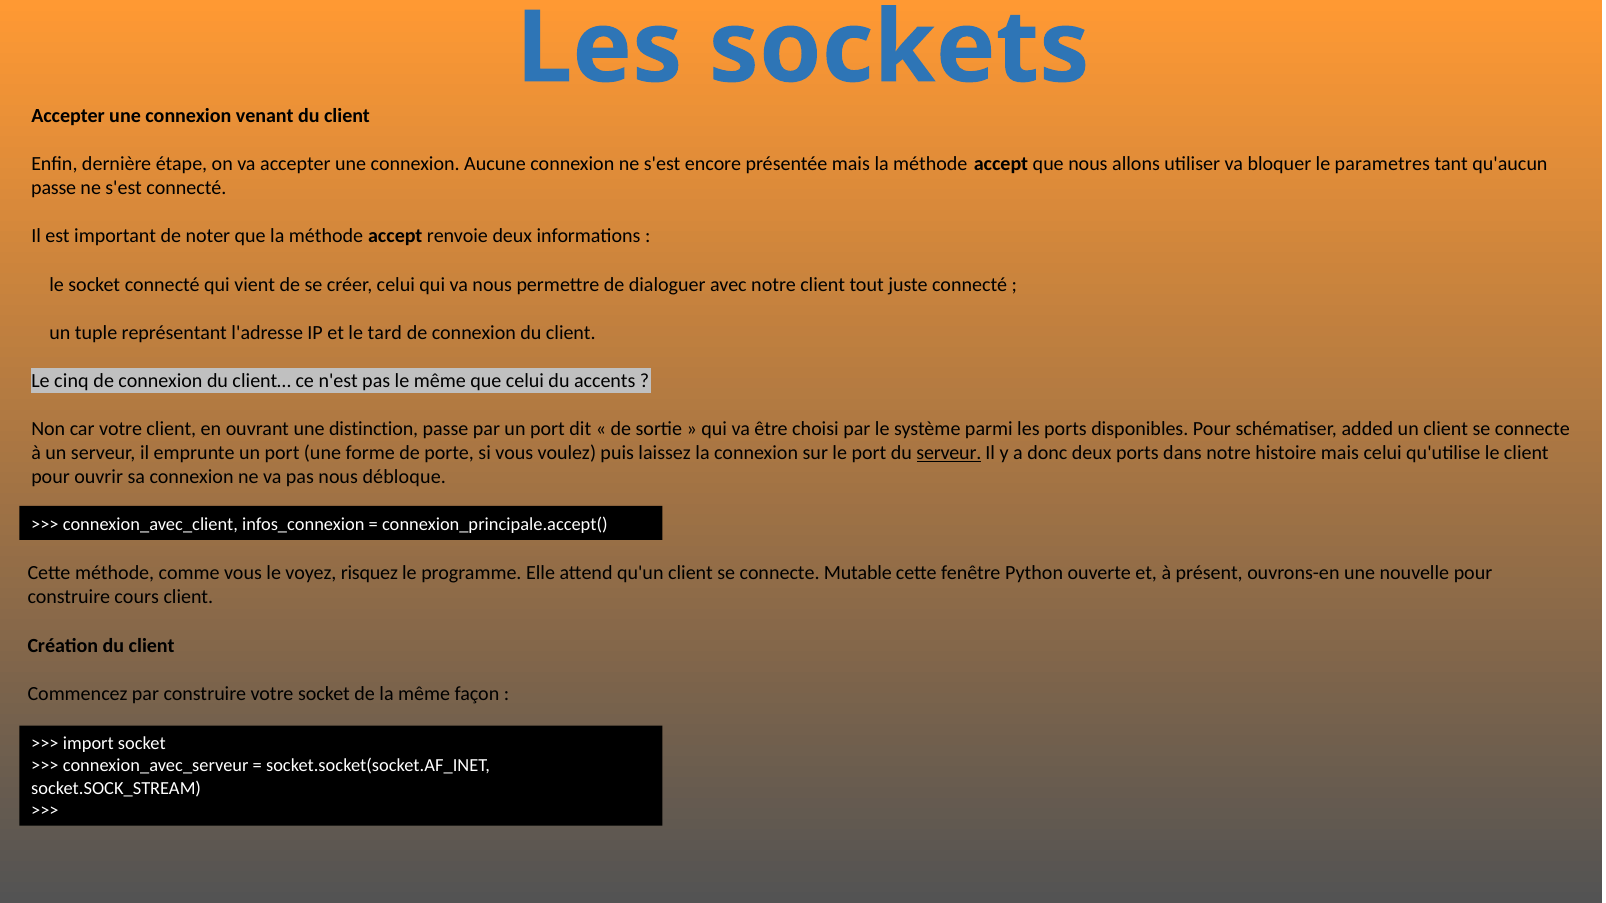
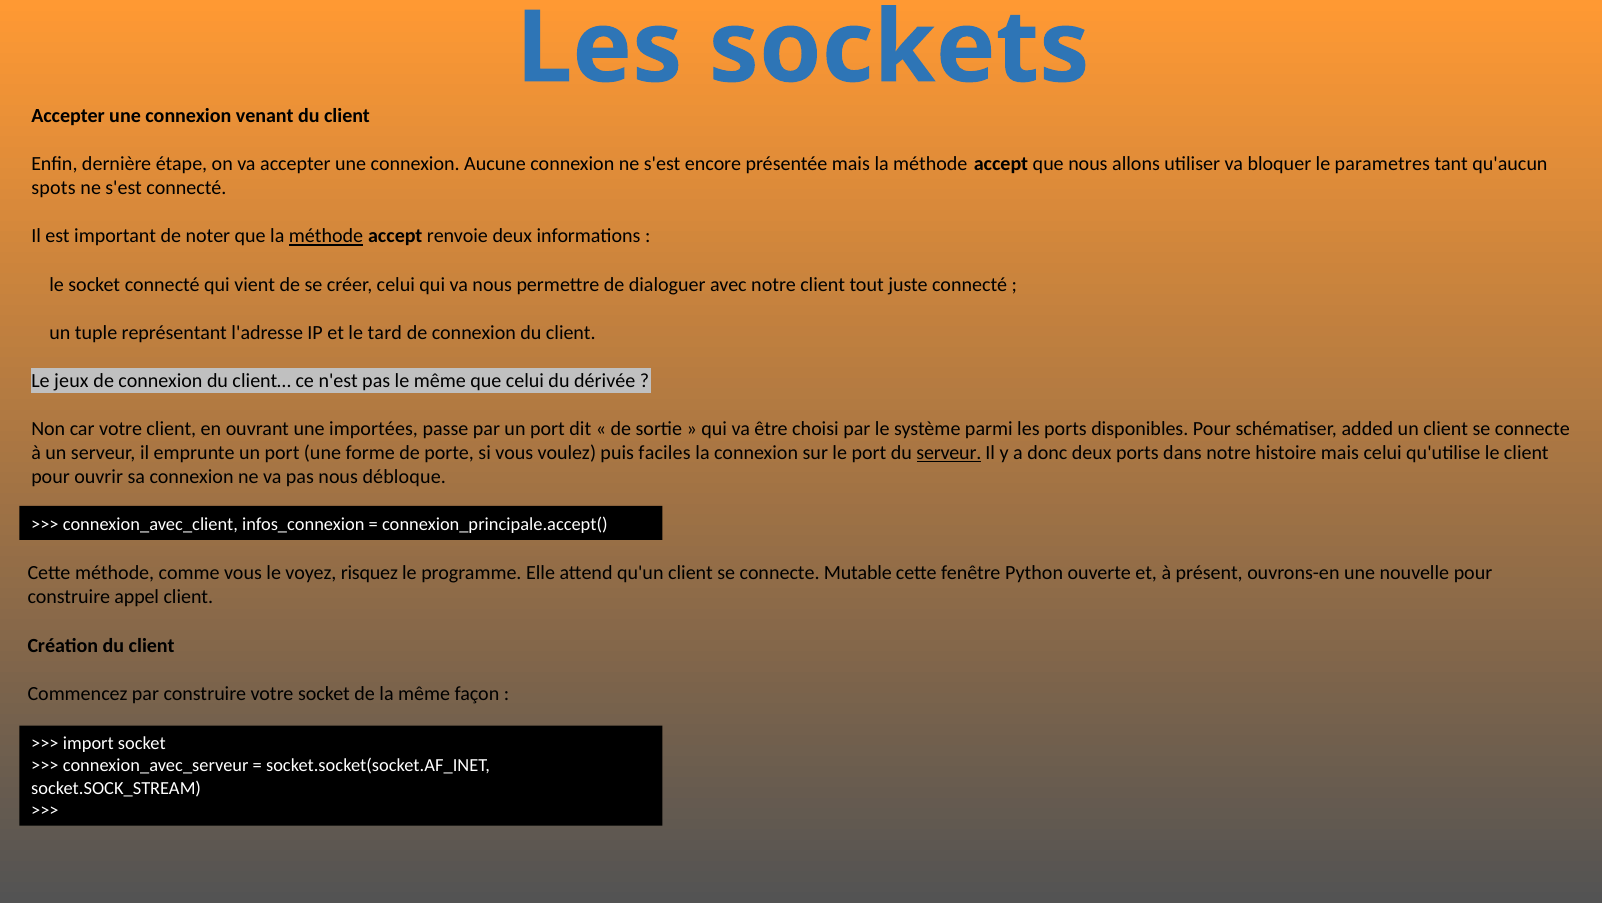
passe at (54, 188): passe -> spots
méthode at (326, 236) underline: none -> present
cinq: cinq -> jeux
accents: accents -> dérivée
distinction: distinction -> importées
laissez: laissez -> faciles
cours: cours -> appel
